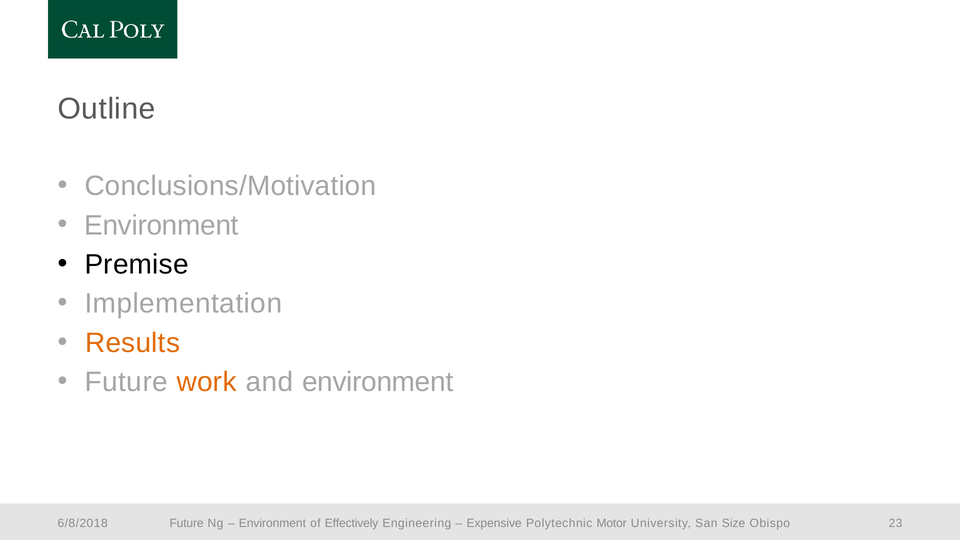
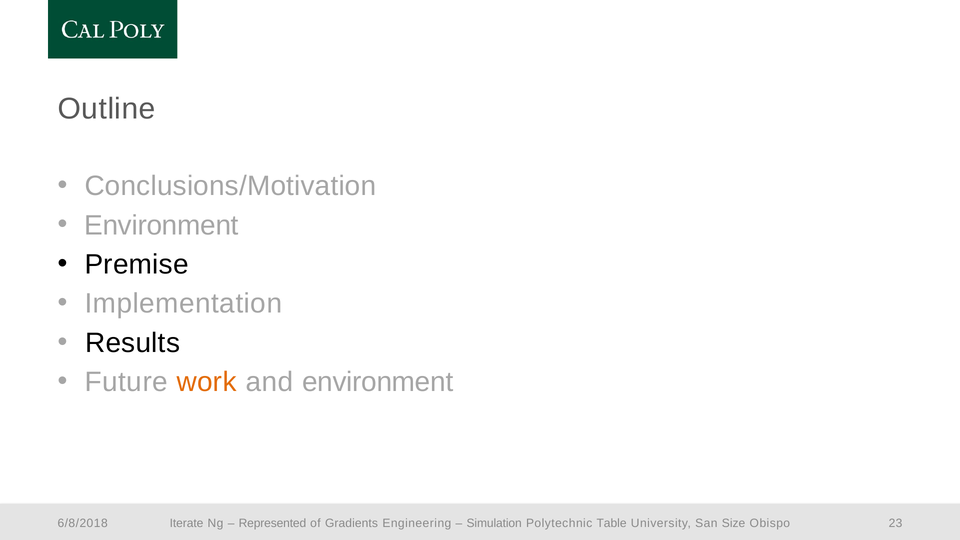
Results colour: orange -> black
Future at (187, 523): Future -> Iterate
Environment at (272, 523): Environment -> Represented
Effectively: Effectively -> Gradients
Expensive: Expensive -> Simulation
Motor: Motor -> Table
